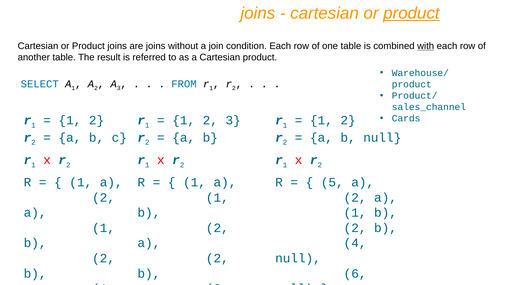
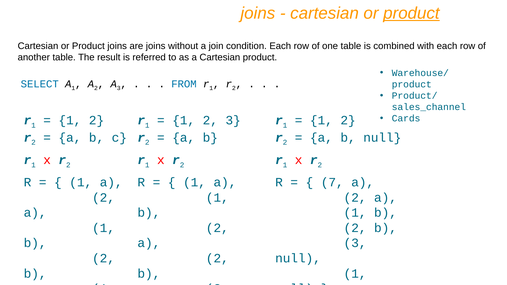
with underline: present -> none
5: 5 -> 7
4 at (355, 243): 4 -> 3
6 at (355, 274): 6 -> 1
